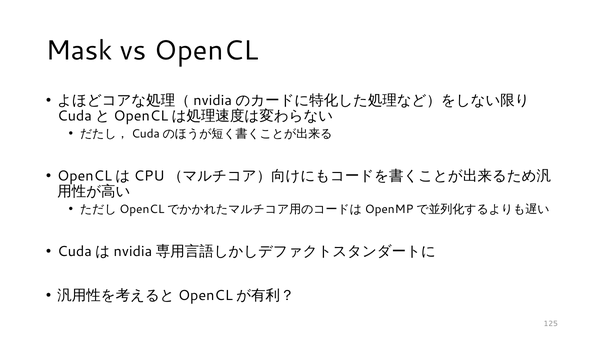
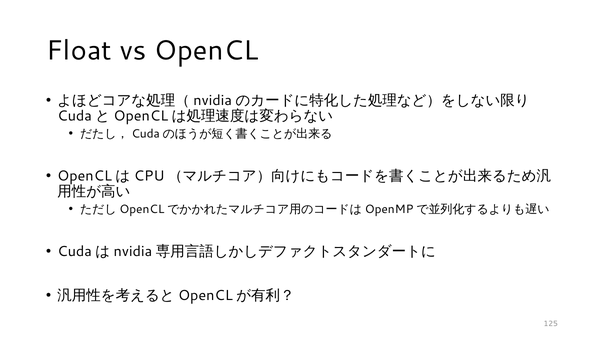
Mask: Mask -> Float
